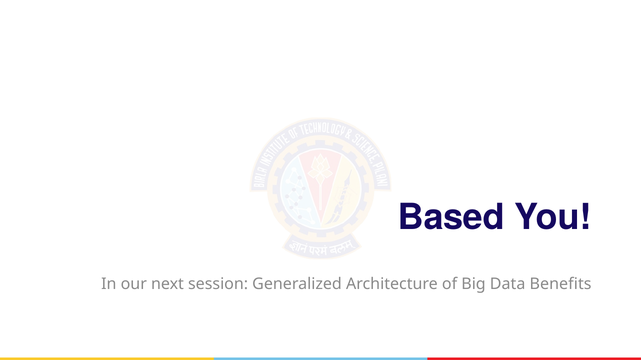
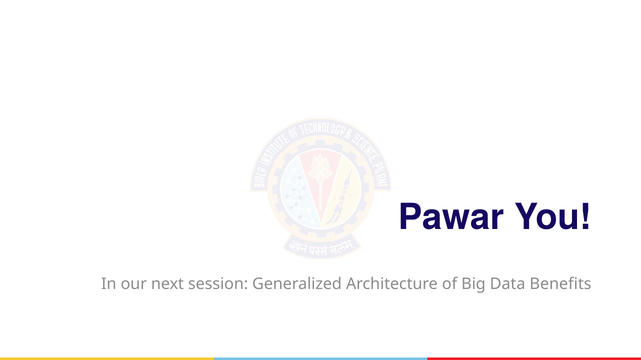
Based: Based -> Pawar
